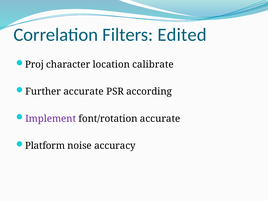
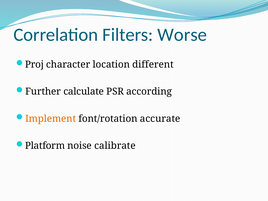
Edited: Edited -> Worse
calibrate: calibrate -> different
Further accurate: accurate -> calculate
Implement colour: purple -> orange
accuracy: accuracy -> calibrate
